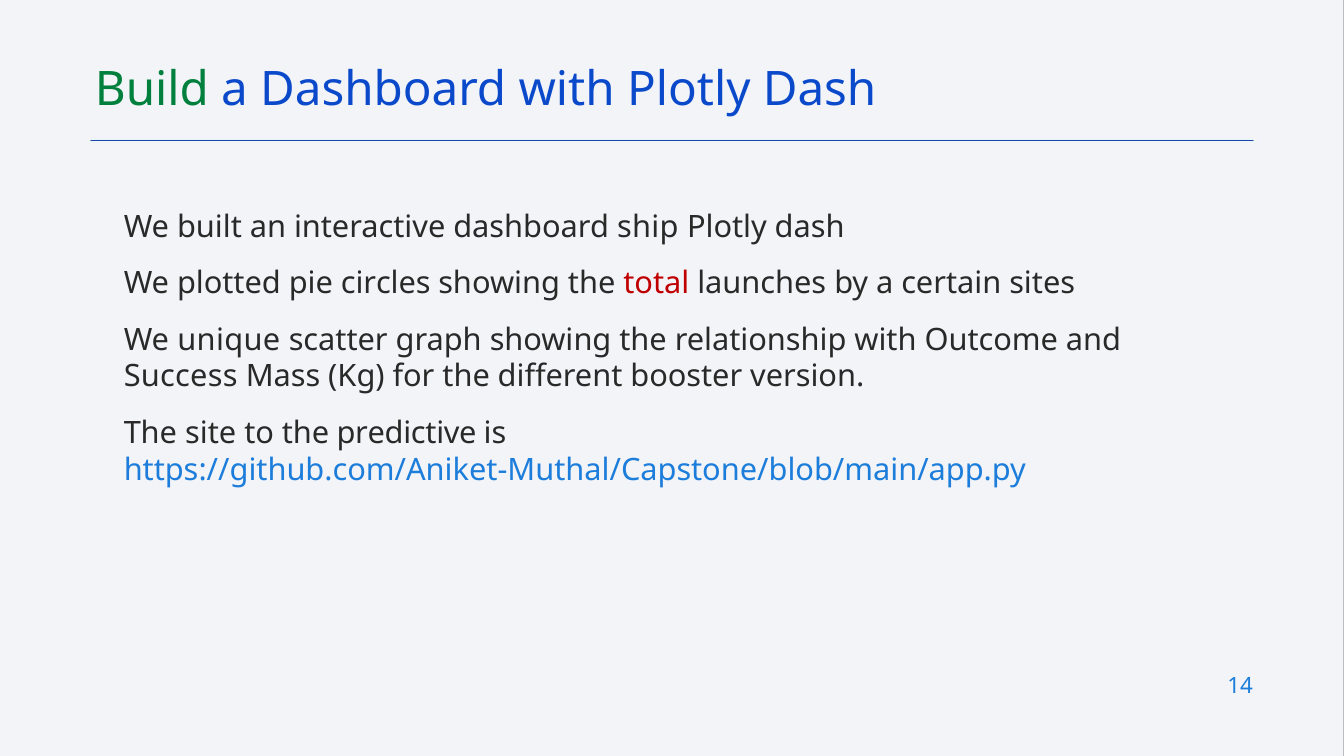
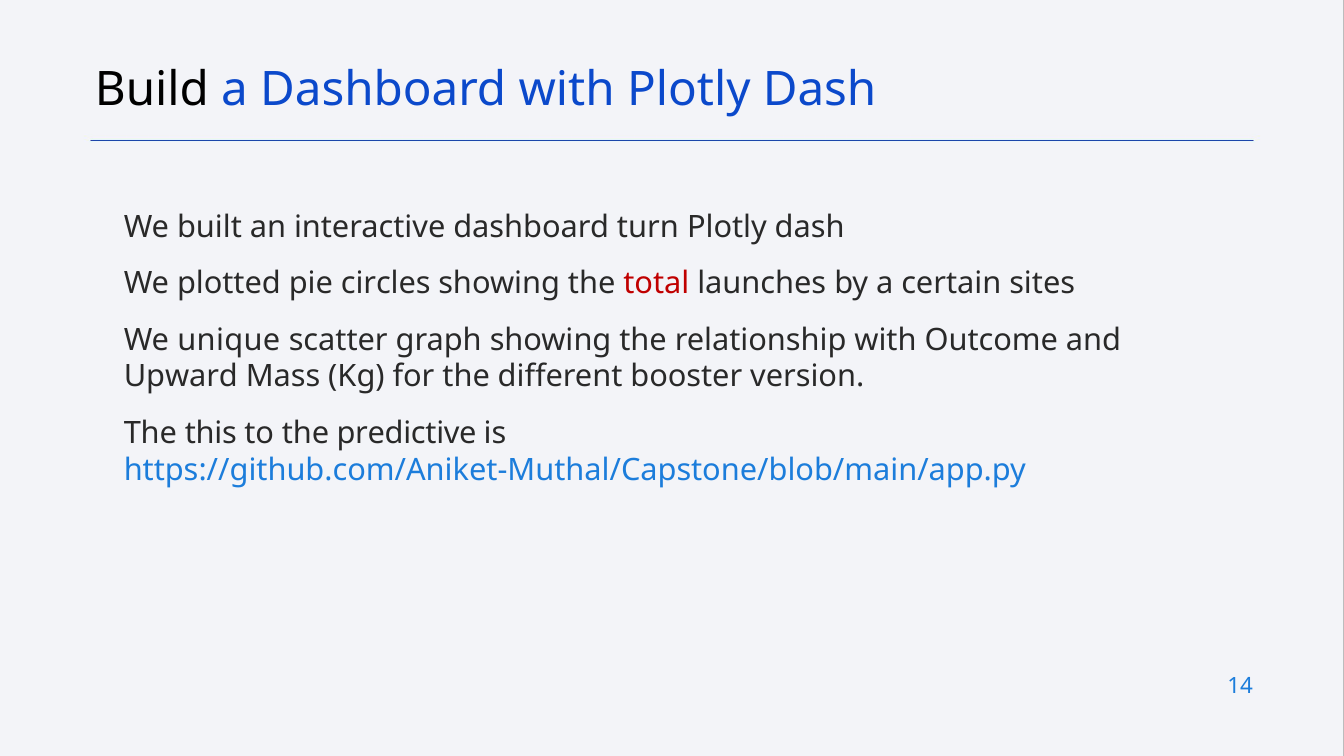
Build colour: green -> black
ship: ship -> turn
Success: Success -> Upward
site: site -> this
